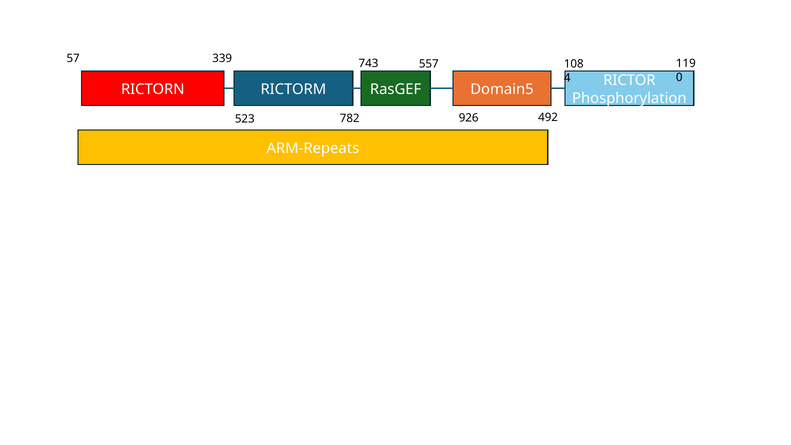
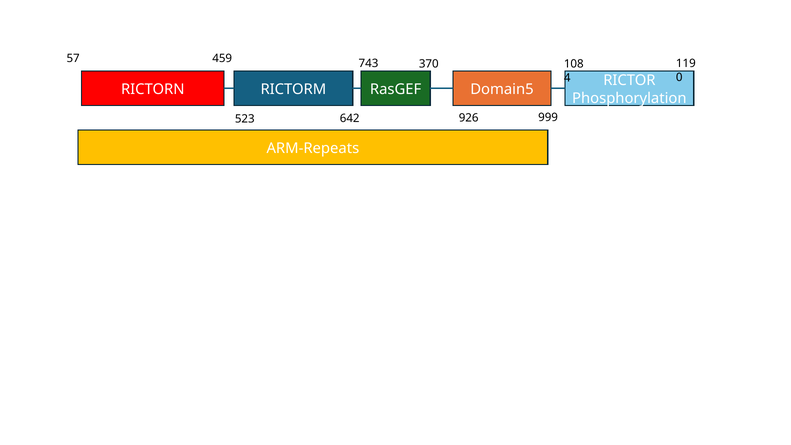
339: 339 -> 459
557: 557 -> 370
492: 492 -> 999
782: 782 -> 642
